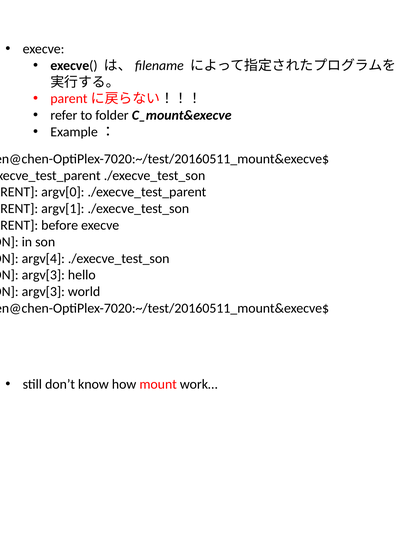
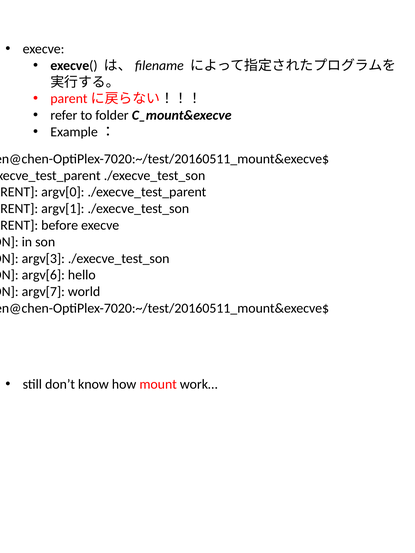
argv[4: argv[4 -> argv[3
argv[3 at (43, 275): argv[3 -> argv[6
argv[3 at (43, 292): argv[3 -> argv[7
